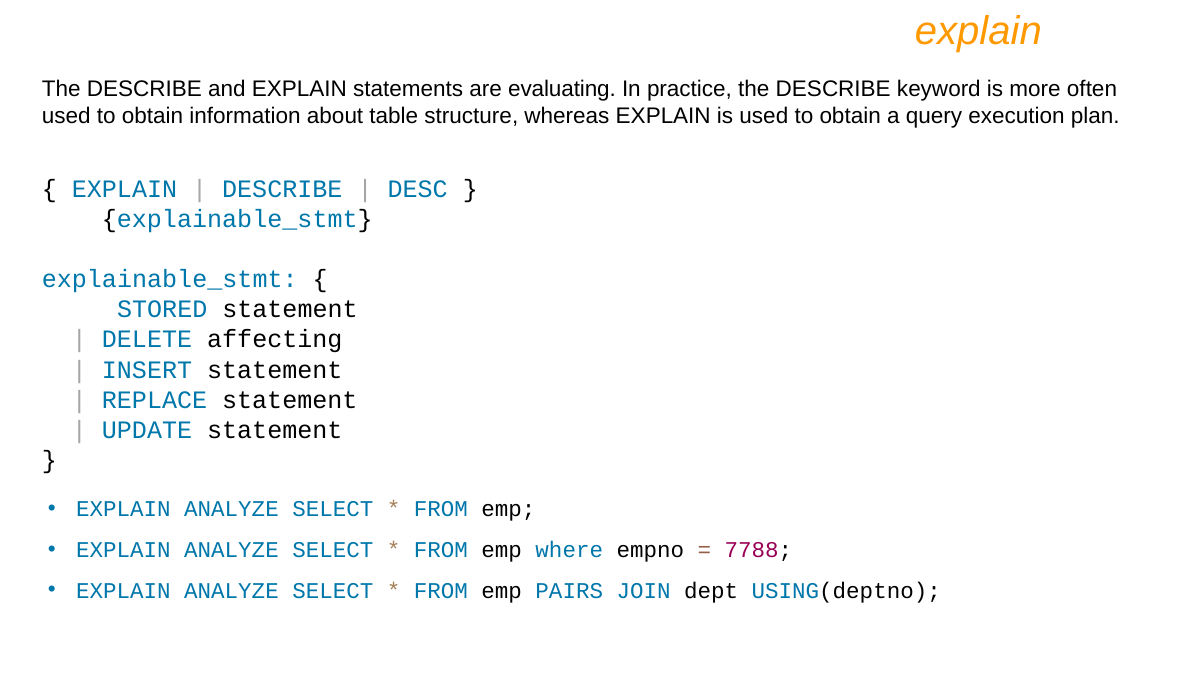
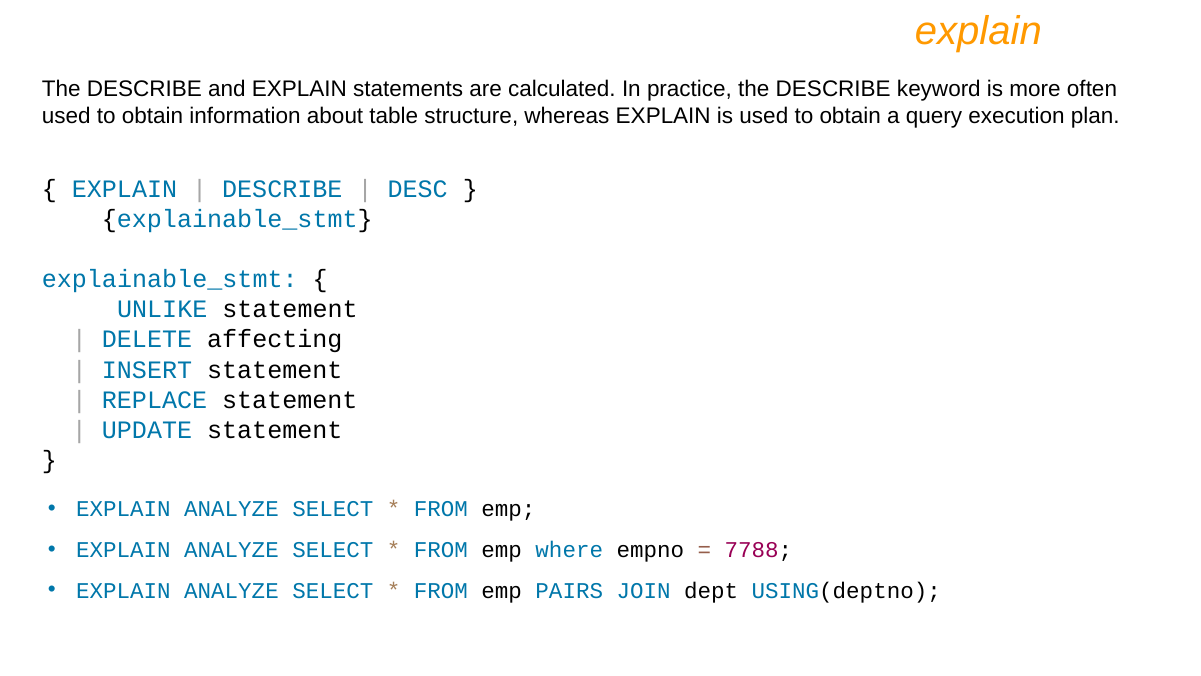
evaluating: evaluating -> calculated
STORED: STORED -> UNLIKE
